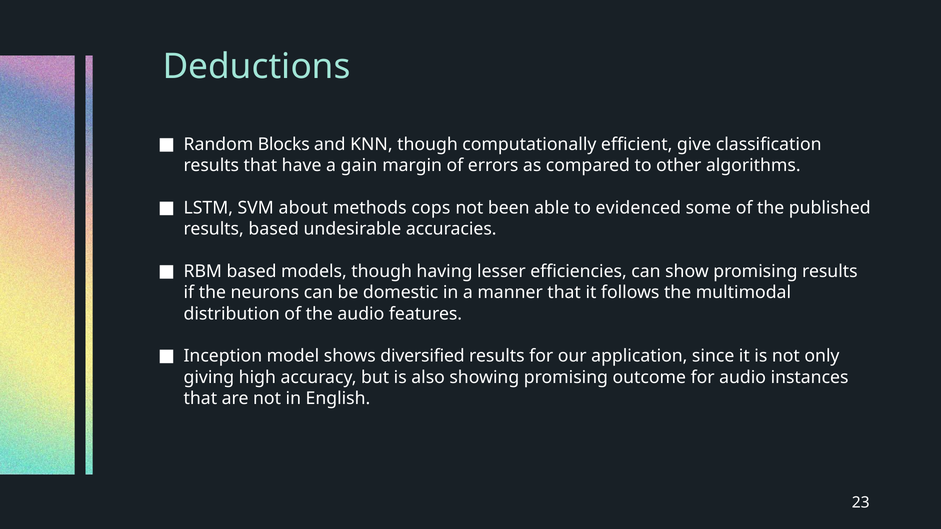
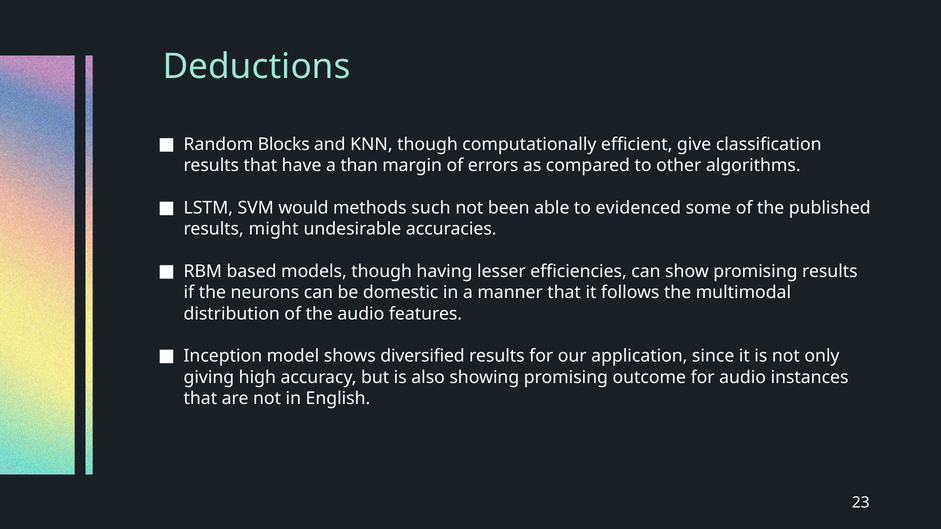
gain: gain -> than
about: about -> would
cops: cops -> such
results based: based -> might
